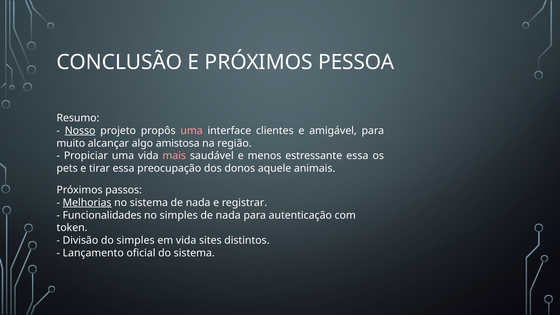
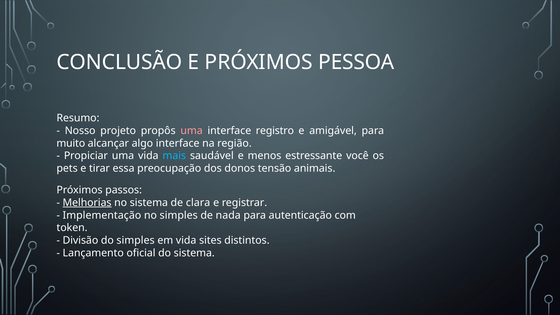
Nosso underline: present -> none
clientes: clientes -> registro
algo amistosa: amistosa -> interface
mais colour: pink -> light blue
estressante essa: essa -> você
aquele: aquele -> tensão
sistema de nada: nada -> clara
Funcionalidades: Funcionalidades -> Implementação
